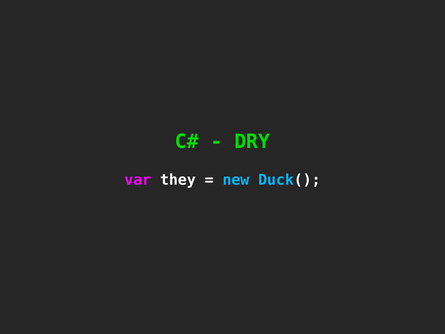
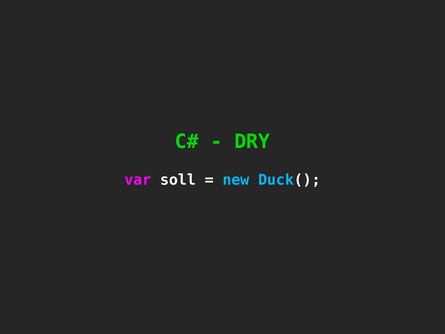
they: they -> soll
